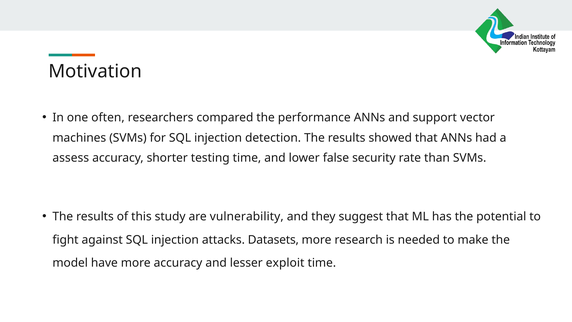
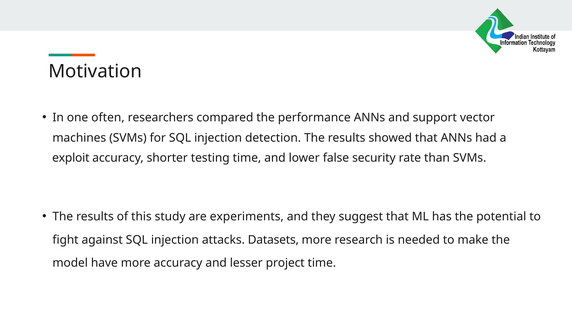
assess: assess -> exploit
vulnerability: vulnerability -> experiments
exploit: exploit -> project
